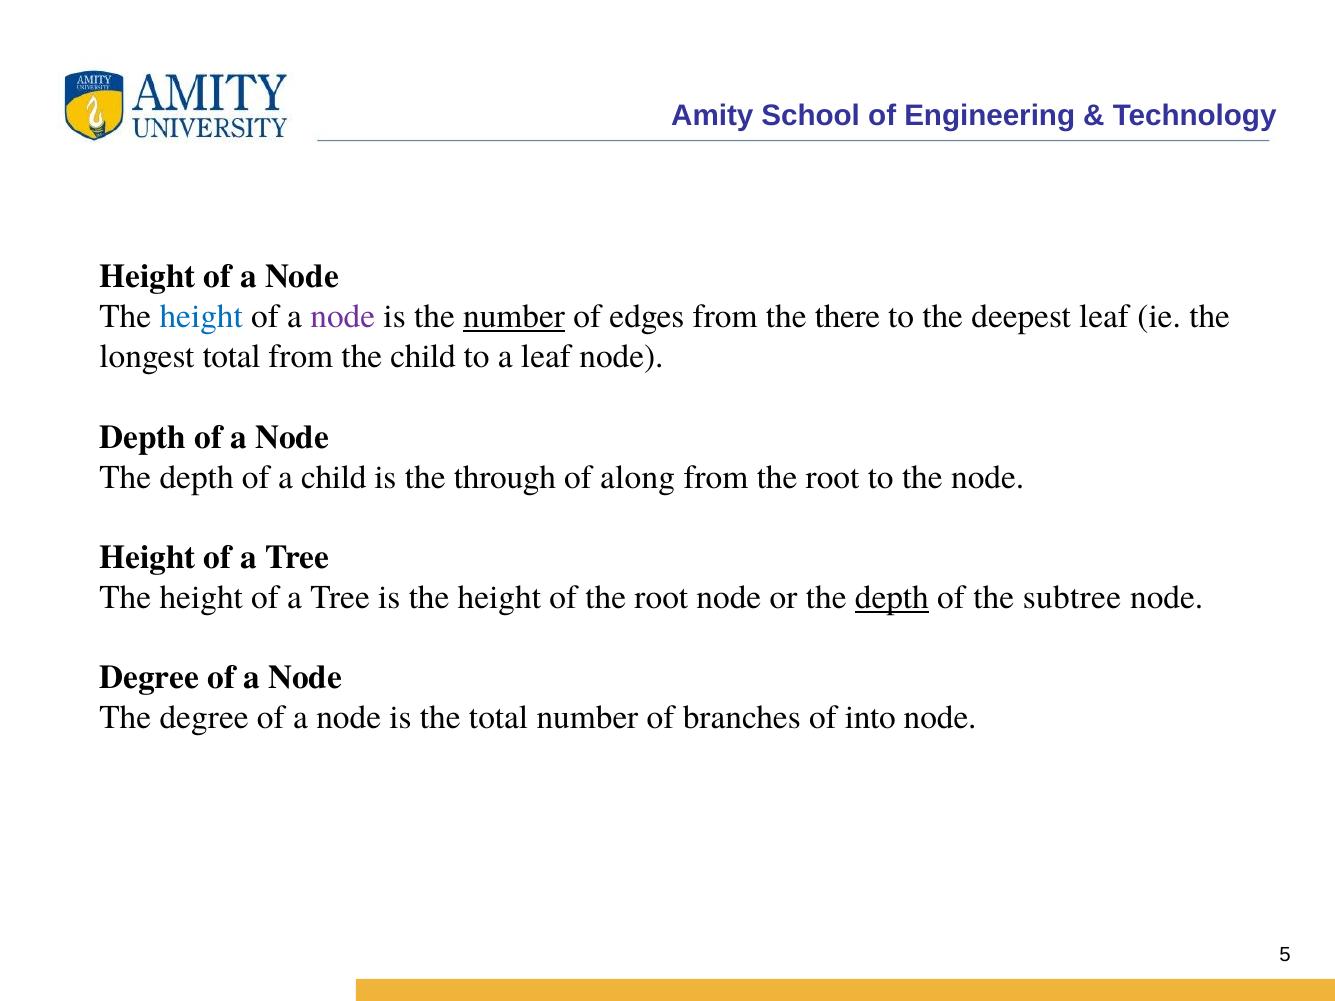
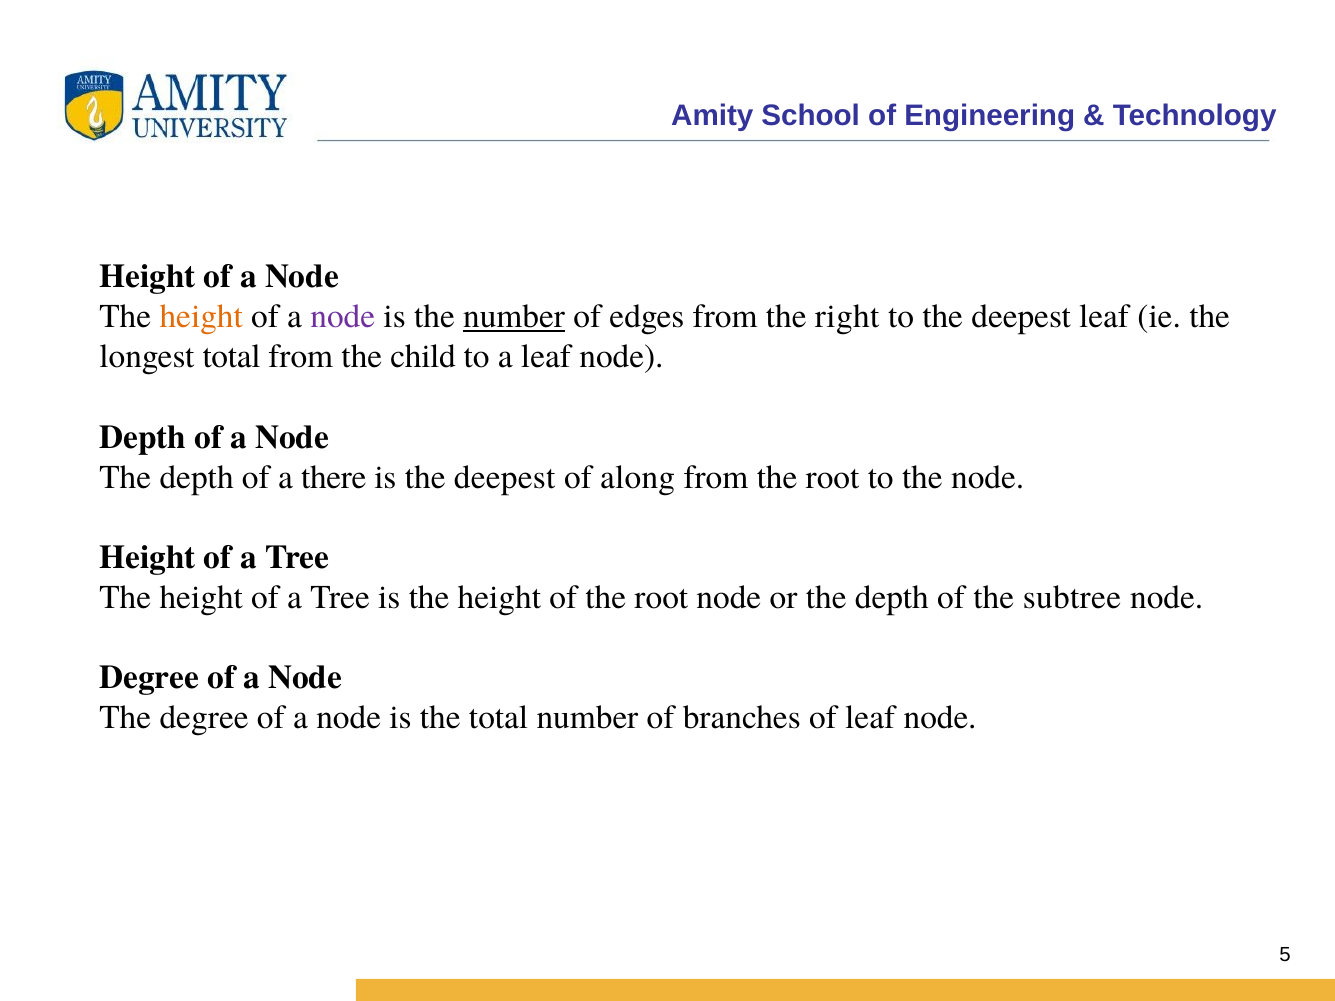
height at (201, 317) colour: blue -> orange
there: there -> right
a child: child -> there
is the through: through -> deepest
depth at (892, 597) underline: present -> none
of into: into -> leaf
